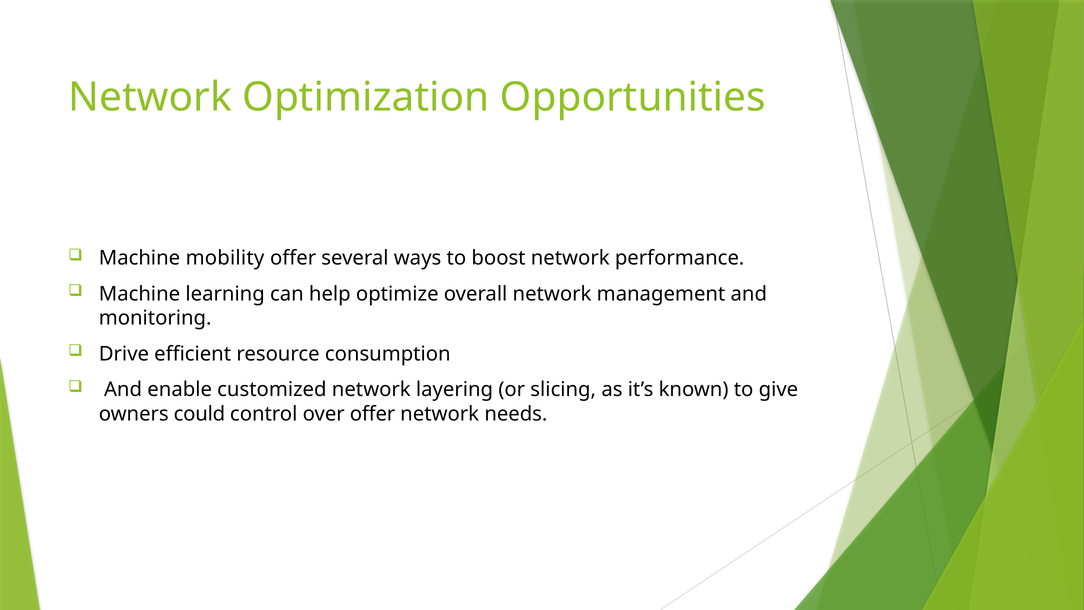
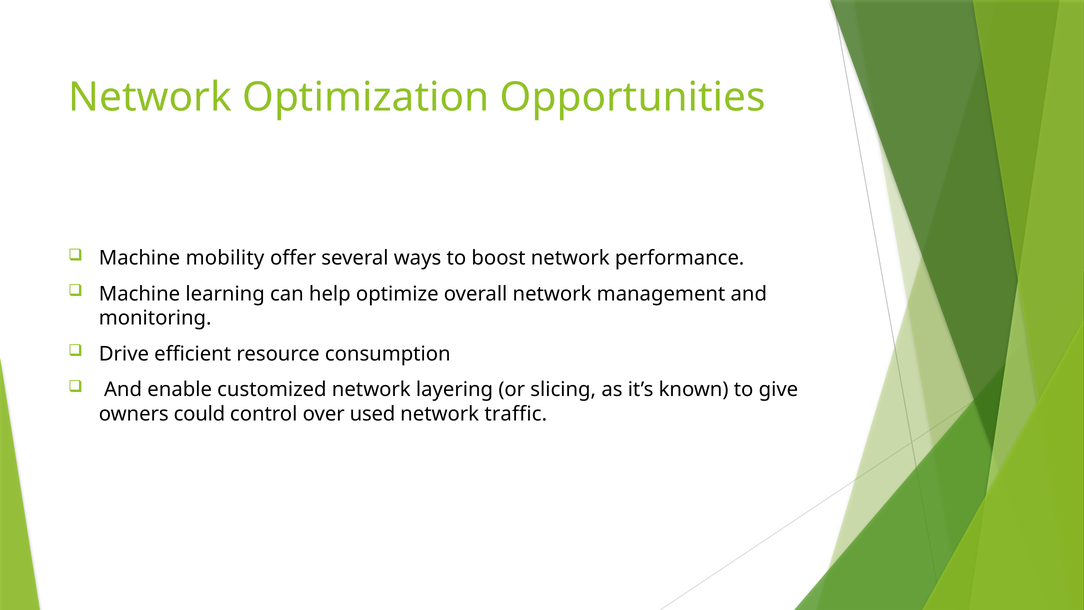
over offer: offer -> used
needs: needs -> traffic
